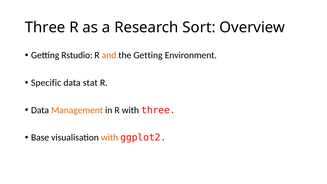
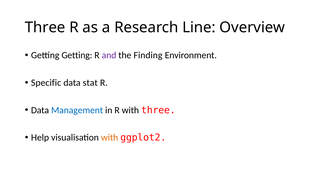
Sort: Sort -> Line
Getting Rstudio: Rstudio -> Getting
and colour: orange -> purple
the Getting: Getting -> Finding
Management colour: orange -> blue
Base: Base -> Help
